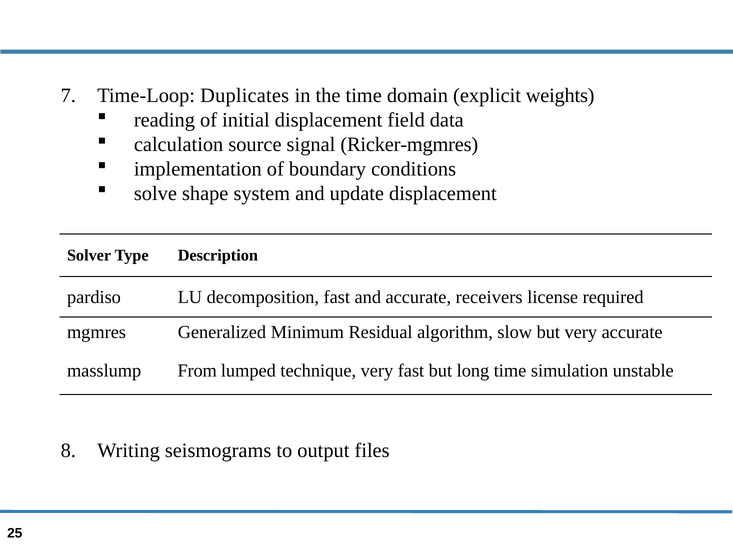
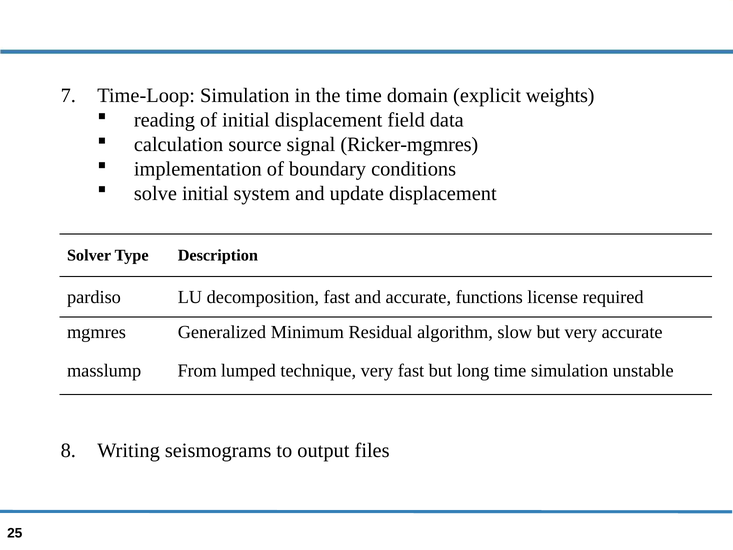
Time-Loop Duplicates: Duplicates -> Simulation
solve shape: shape -> initial
receivers: receivers -> functions
